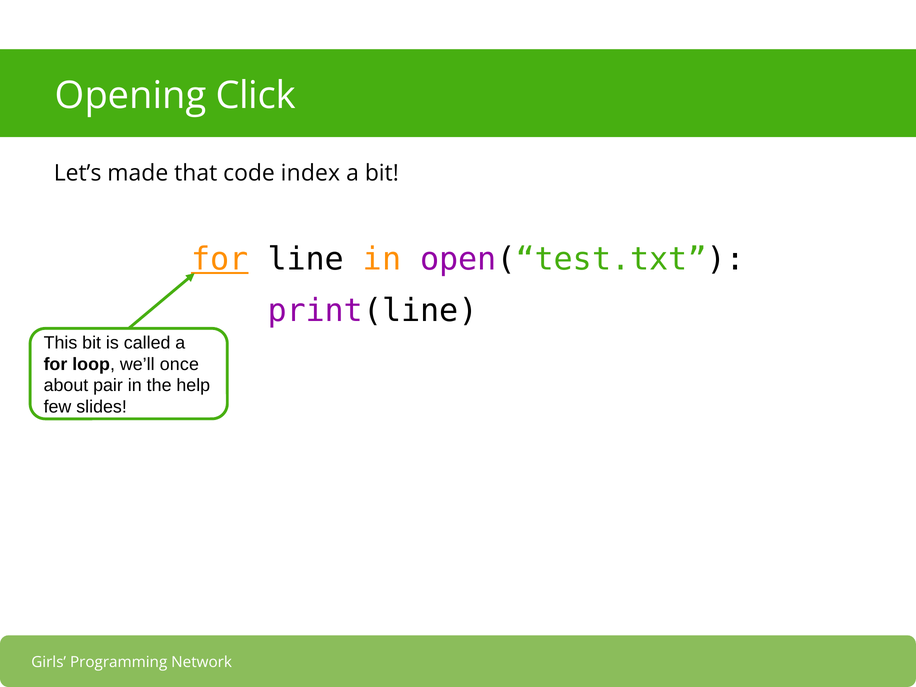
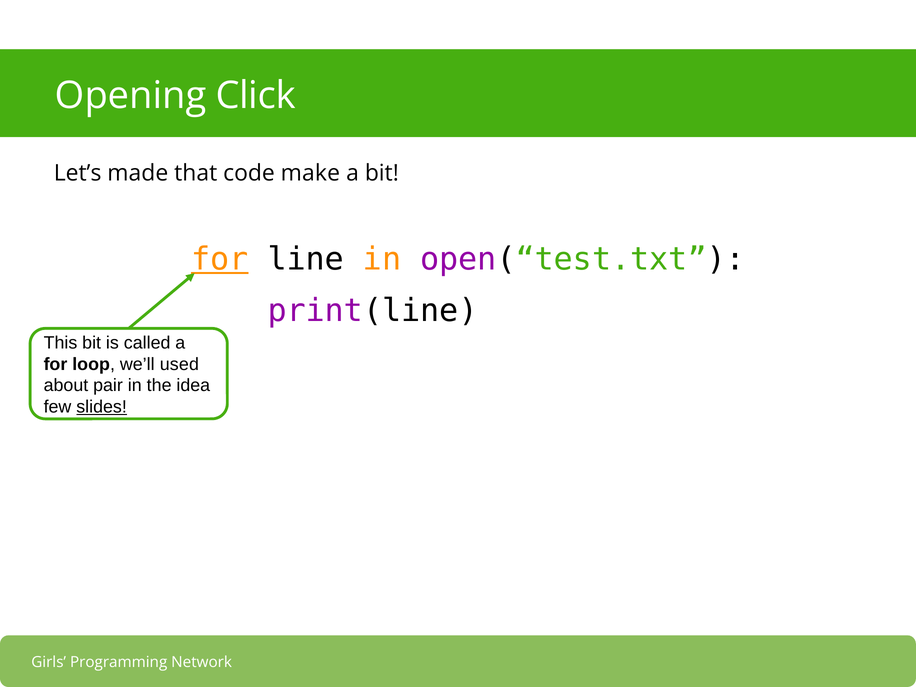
index: index -> make
once: once -> used
help: help -> idea
slides underline: none -> present
